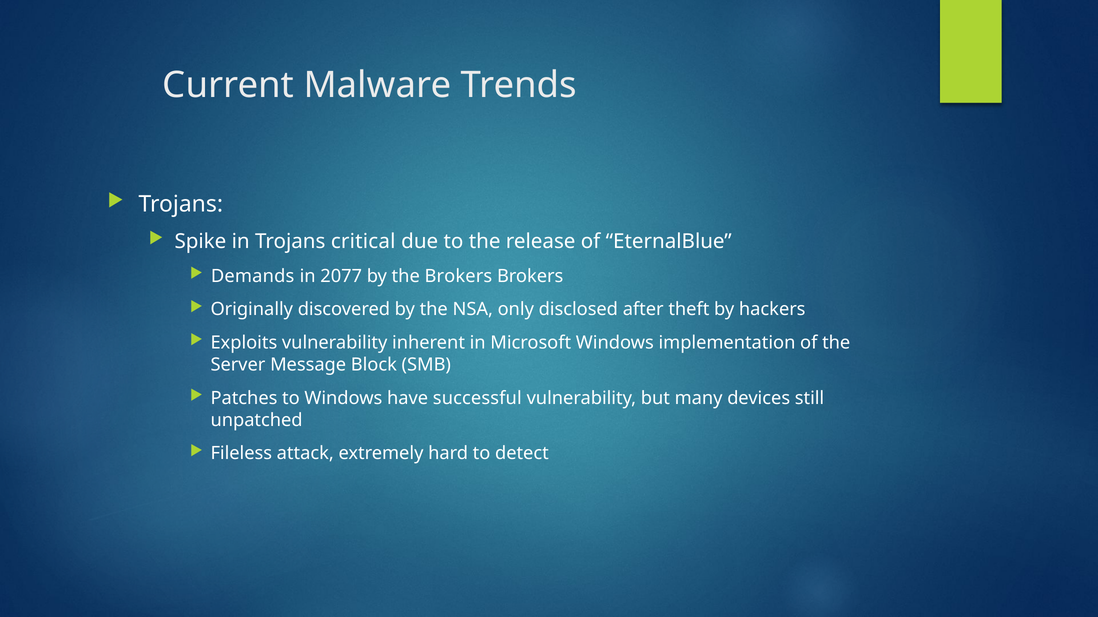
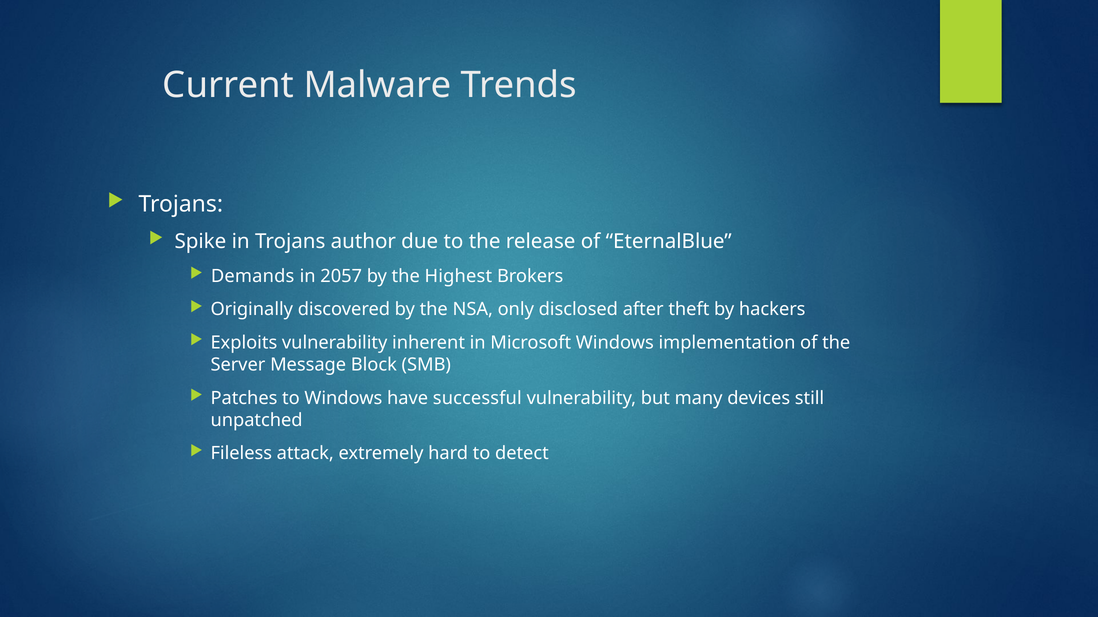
critical: critical -> author
2077: 2077 -> 2057
the Brokers: Brokers -> Highest
